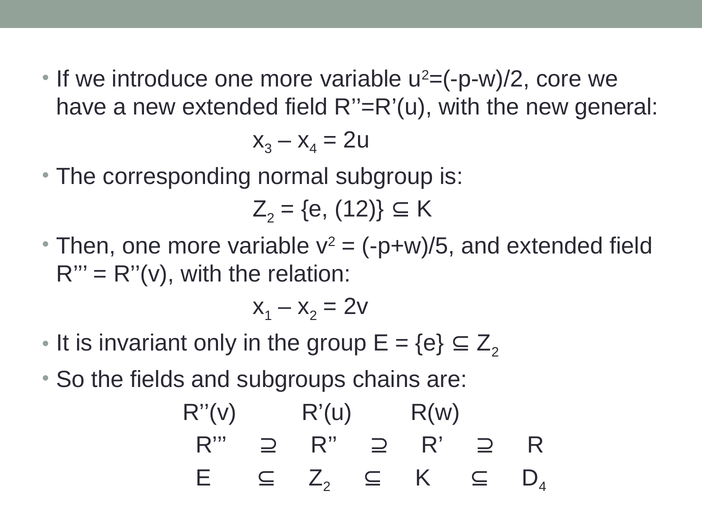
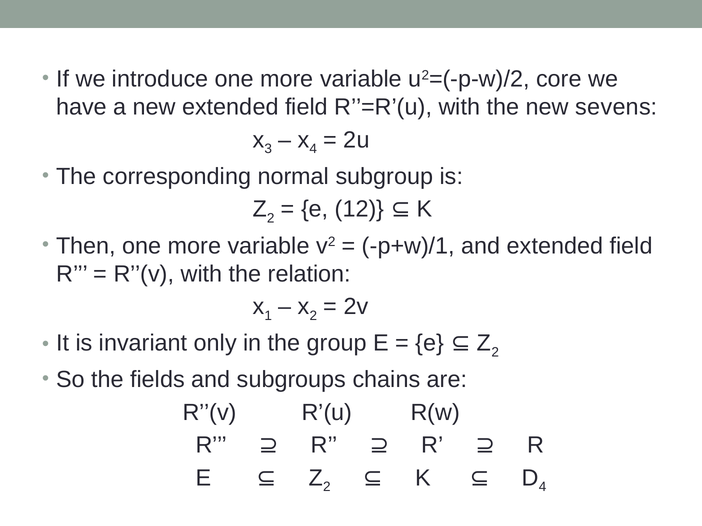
general: general -> sevens
p+w)/5: p+w)/5 -> p+w)/1
